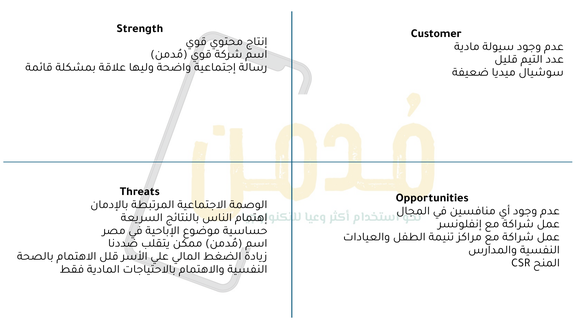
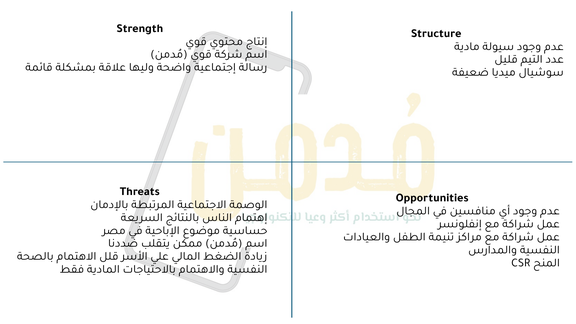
Customer: Customer -> Structure
